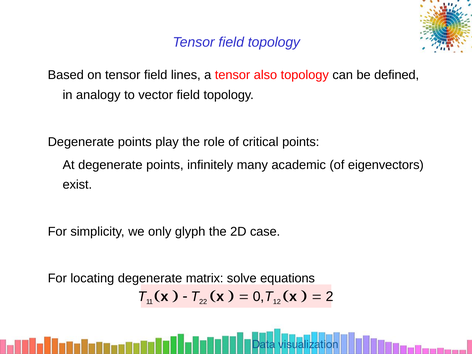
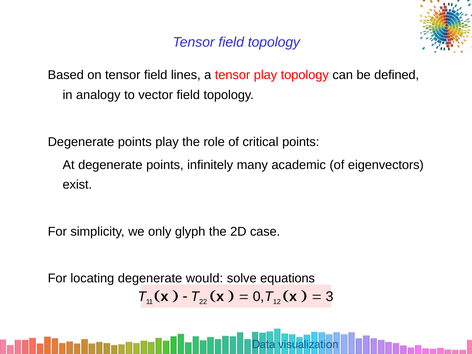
tensor also: also -> play
matrix: matrix -> would
2: 2 -> 3
